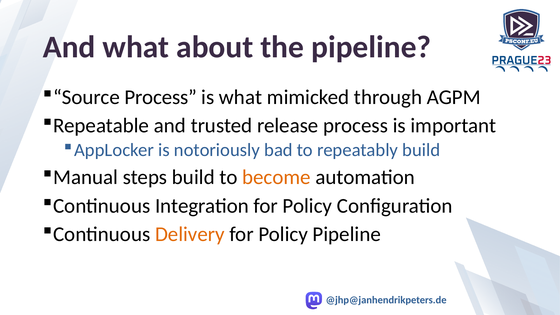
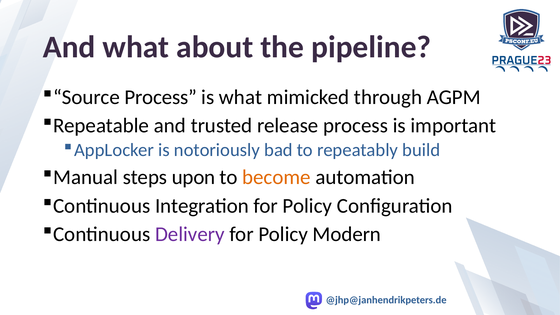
steps build: build -> upon
Delivery colour: orange -> purple
Policy Pipeline: Pipeline -> Modern
